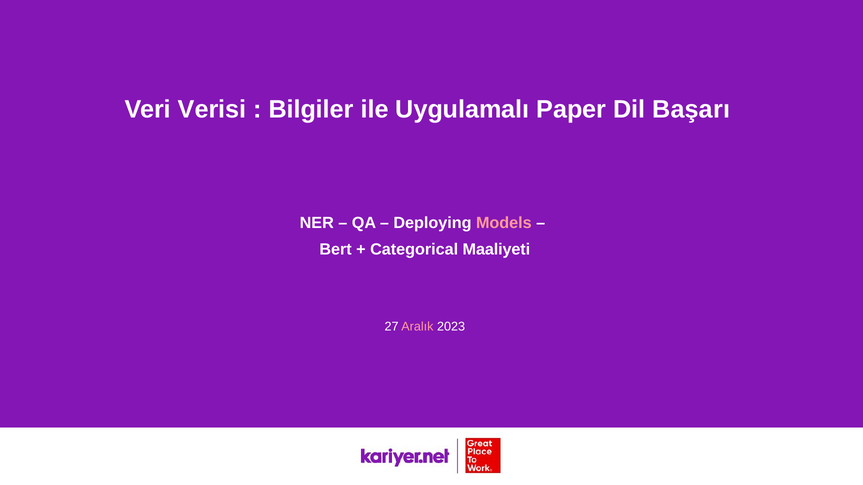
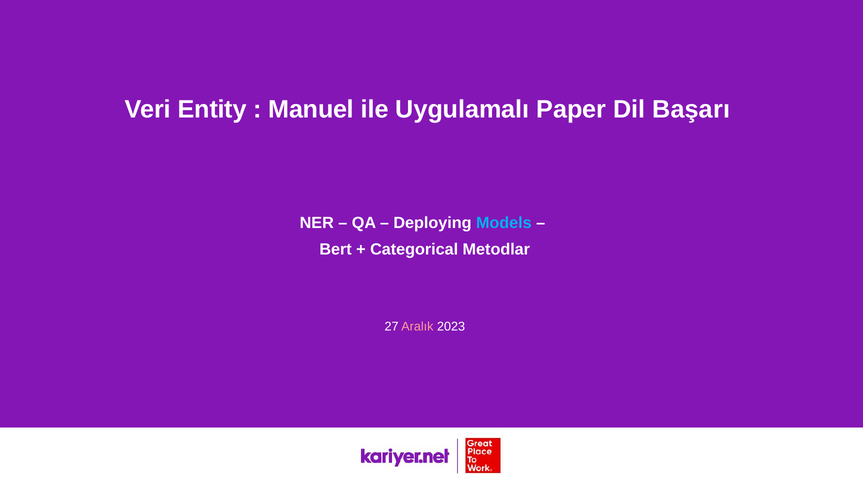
Verisi: Verisi -> Entity
Bilgiler: Bilgiler -> Manuel
Models colour: pink -> light blue
Maaliyeti: Maaliyeti -> Metodlar
